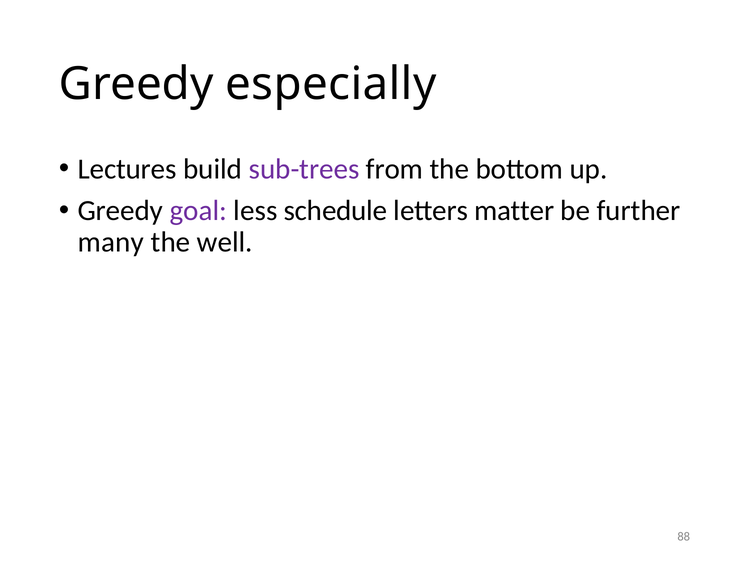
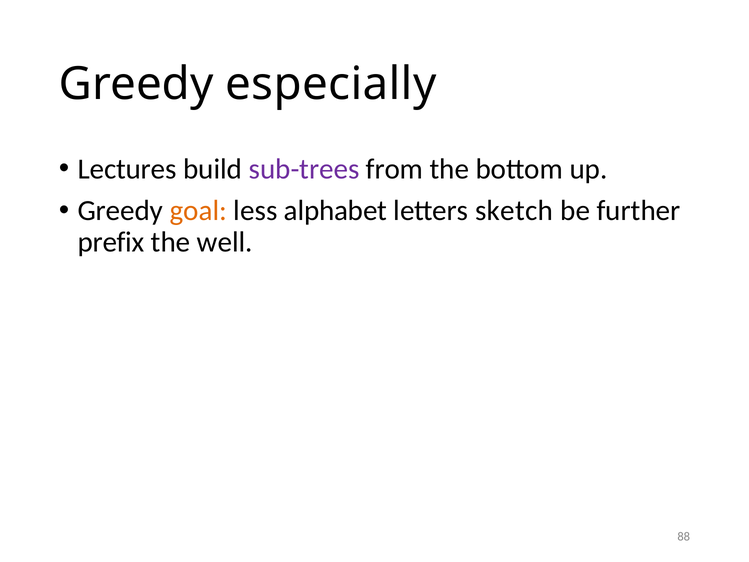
goal colour: purple -> orange
schedule: schedule -> alphabet
matter: matter -> sketch
many: many -> prefix
